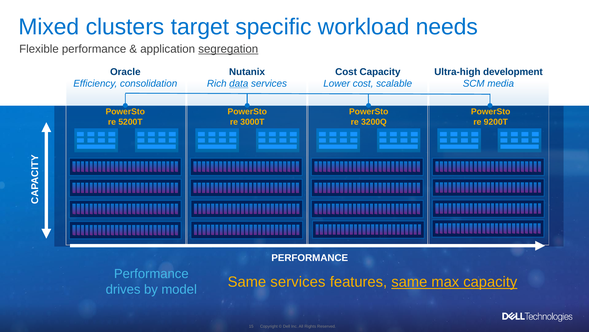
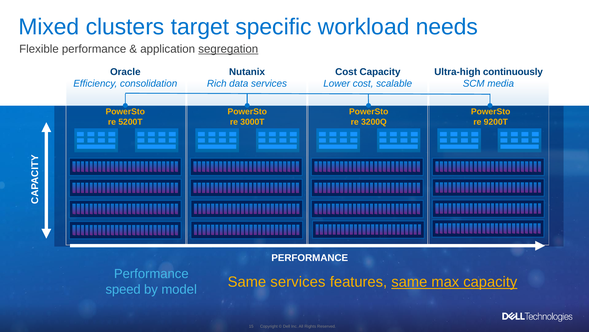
development: development -> continuously
data underline: present -> none
drives: drives -> speed
